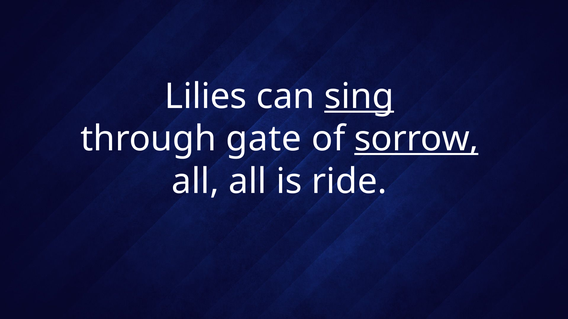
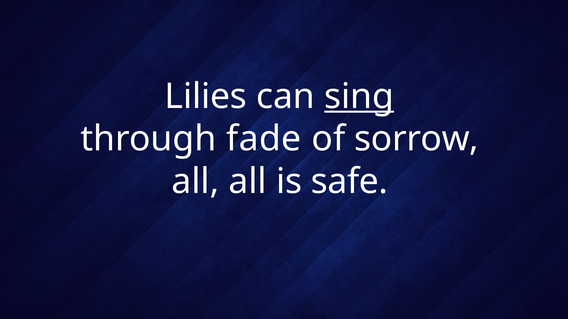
gate: gate -> fade
sorrow underline: present -> none
ride: ride -> safe
